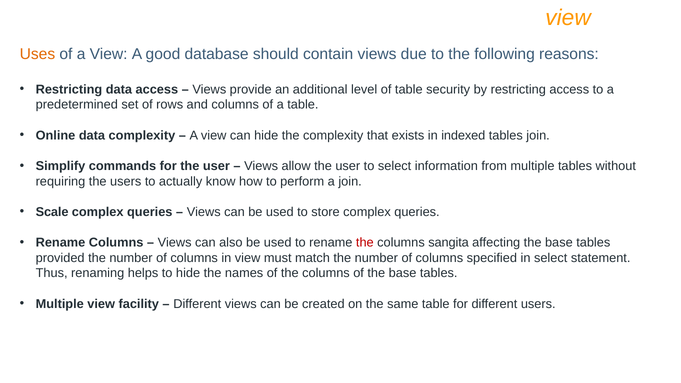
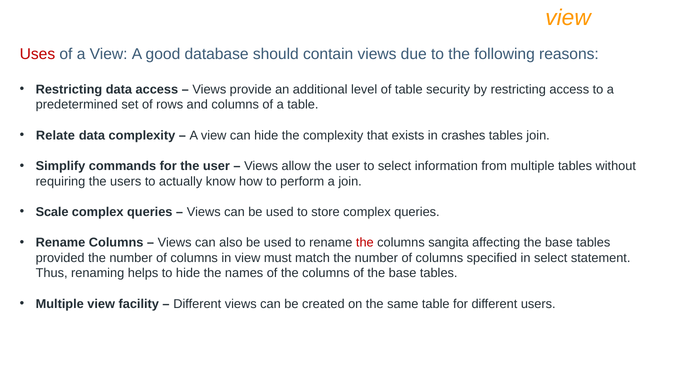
Uses colour: orange -> red
Online: Online -> Relate
indexed: indexed -> crashes
